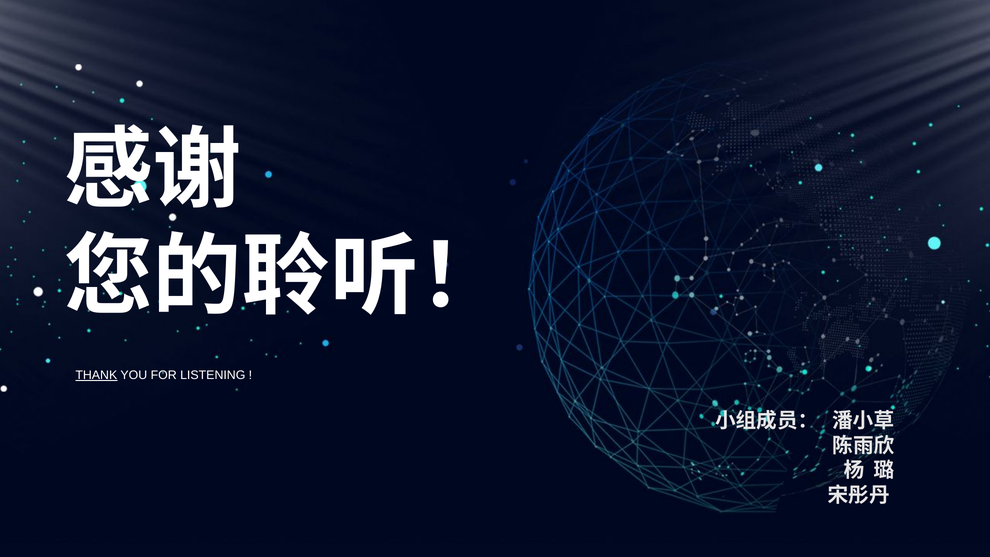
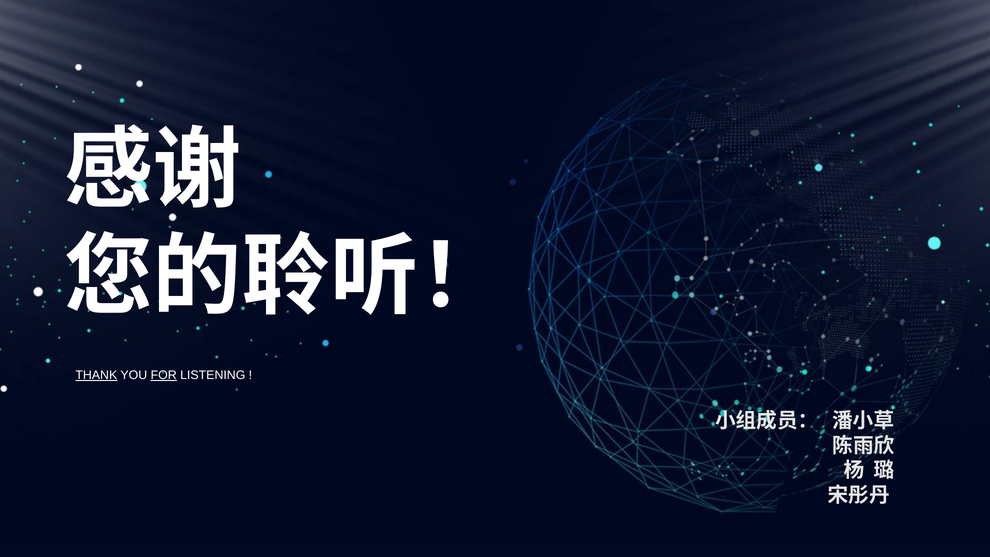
FOR underline: none -> present
